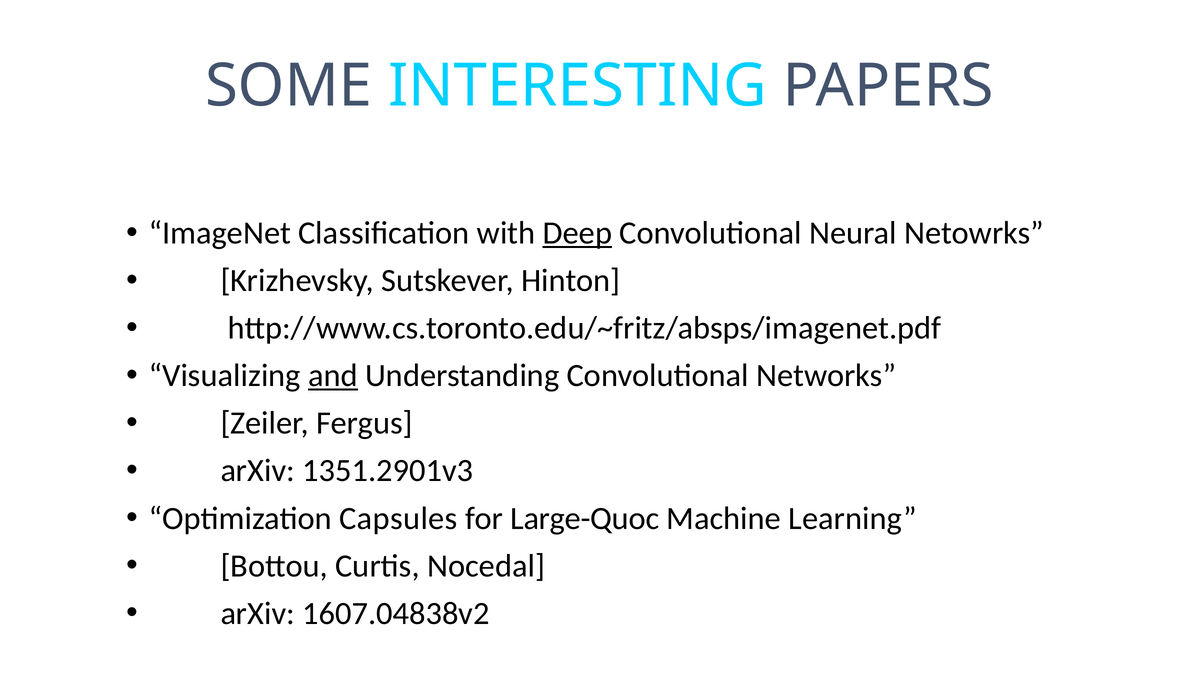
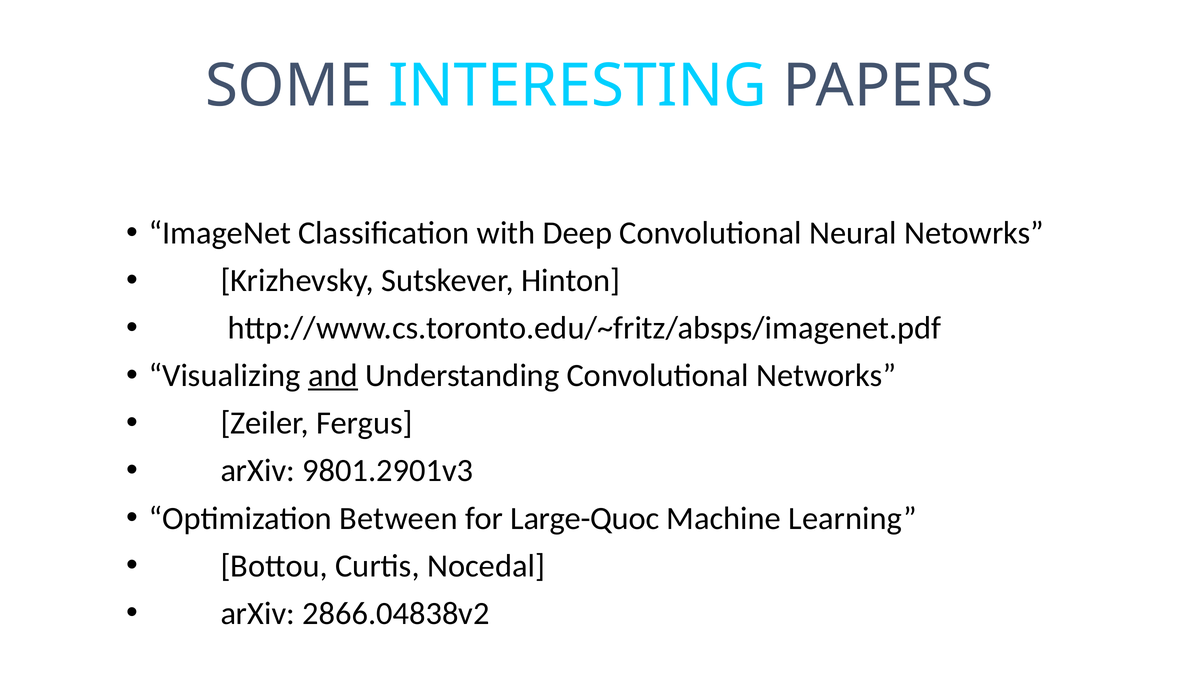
Deep underline: present -> none
1351.2901v3: 1351.2901v3 -> 9801.2901v3
Capsules: Capsules -> Between
1607.04838v2: 1607.04838v2 -> 2866.04838v2
